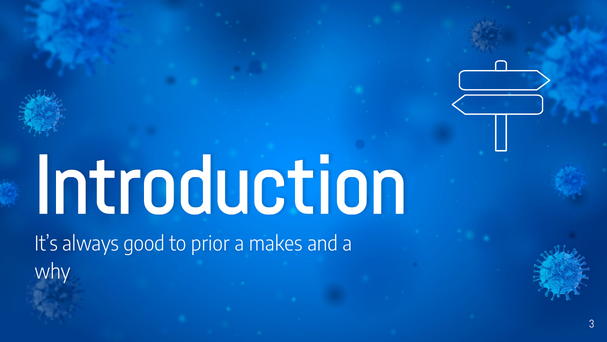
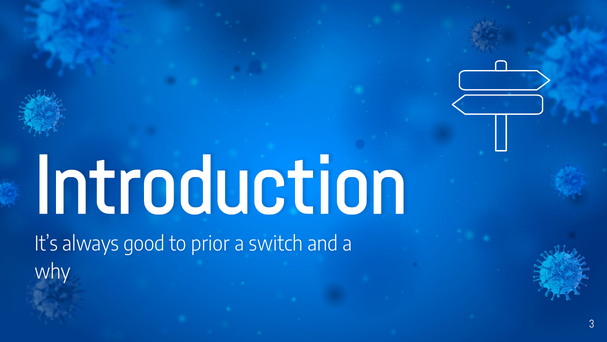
makes: makes -> switch
